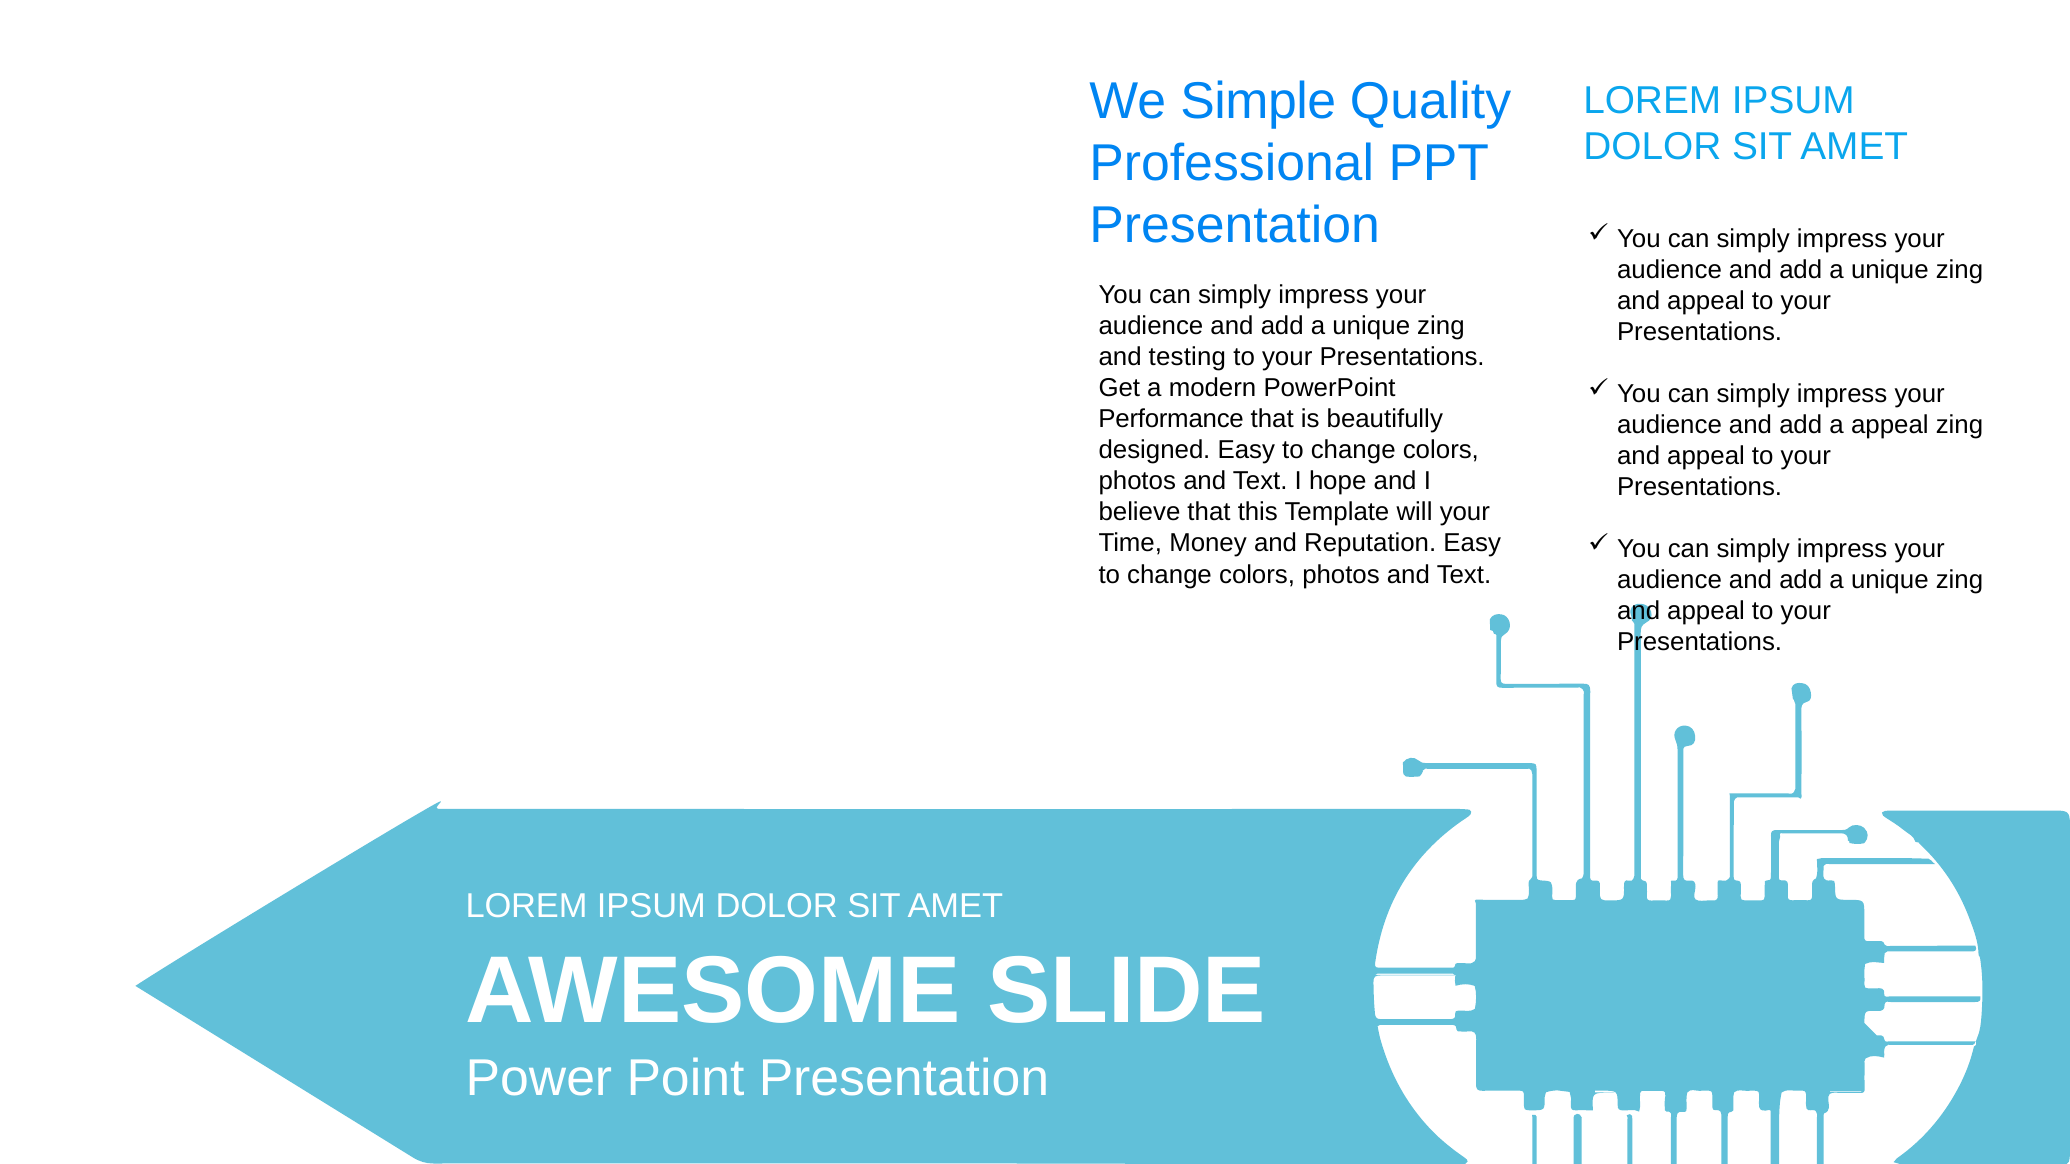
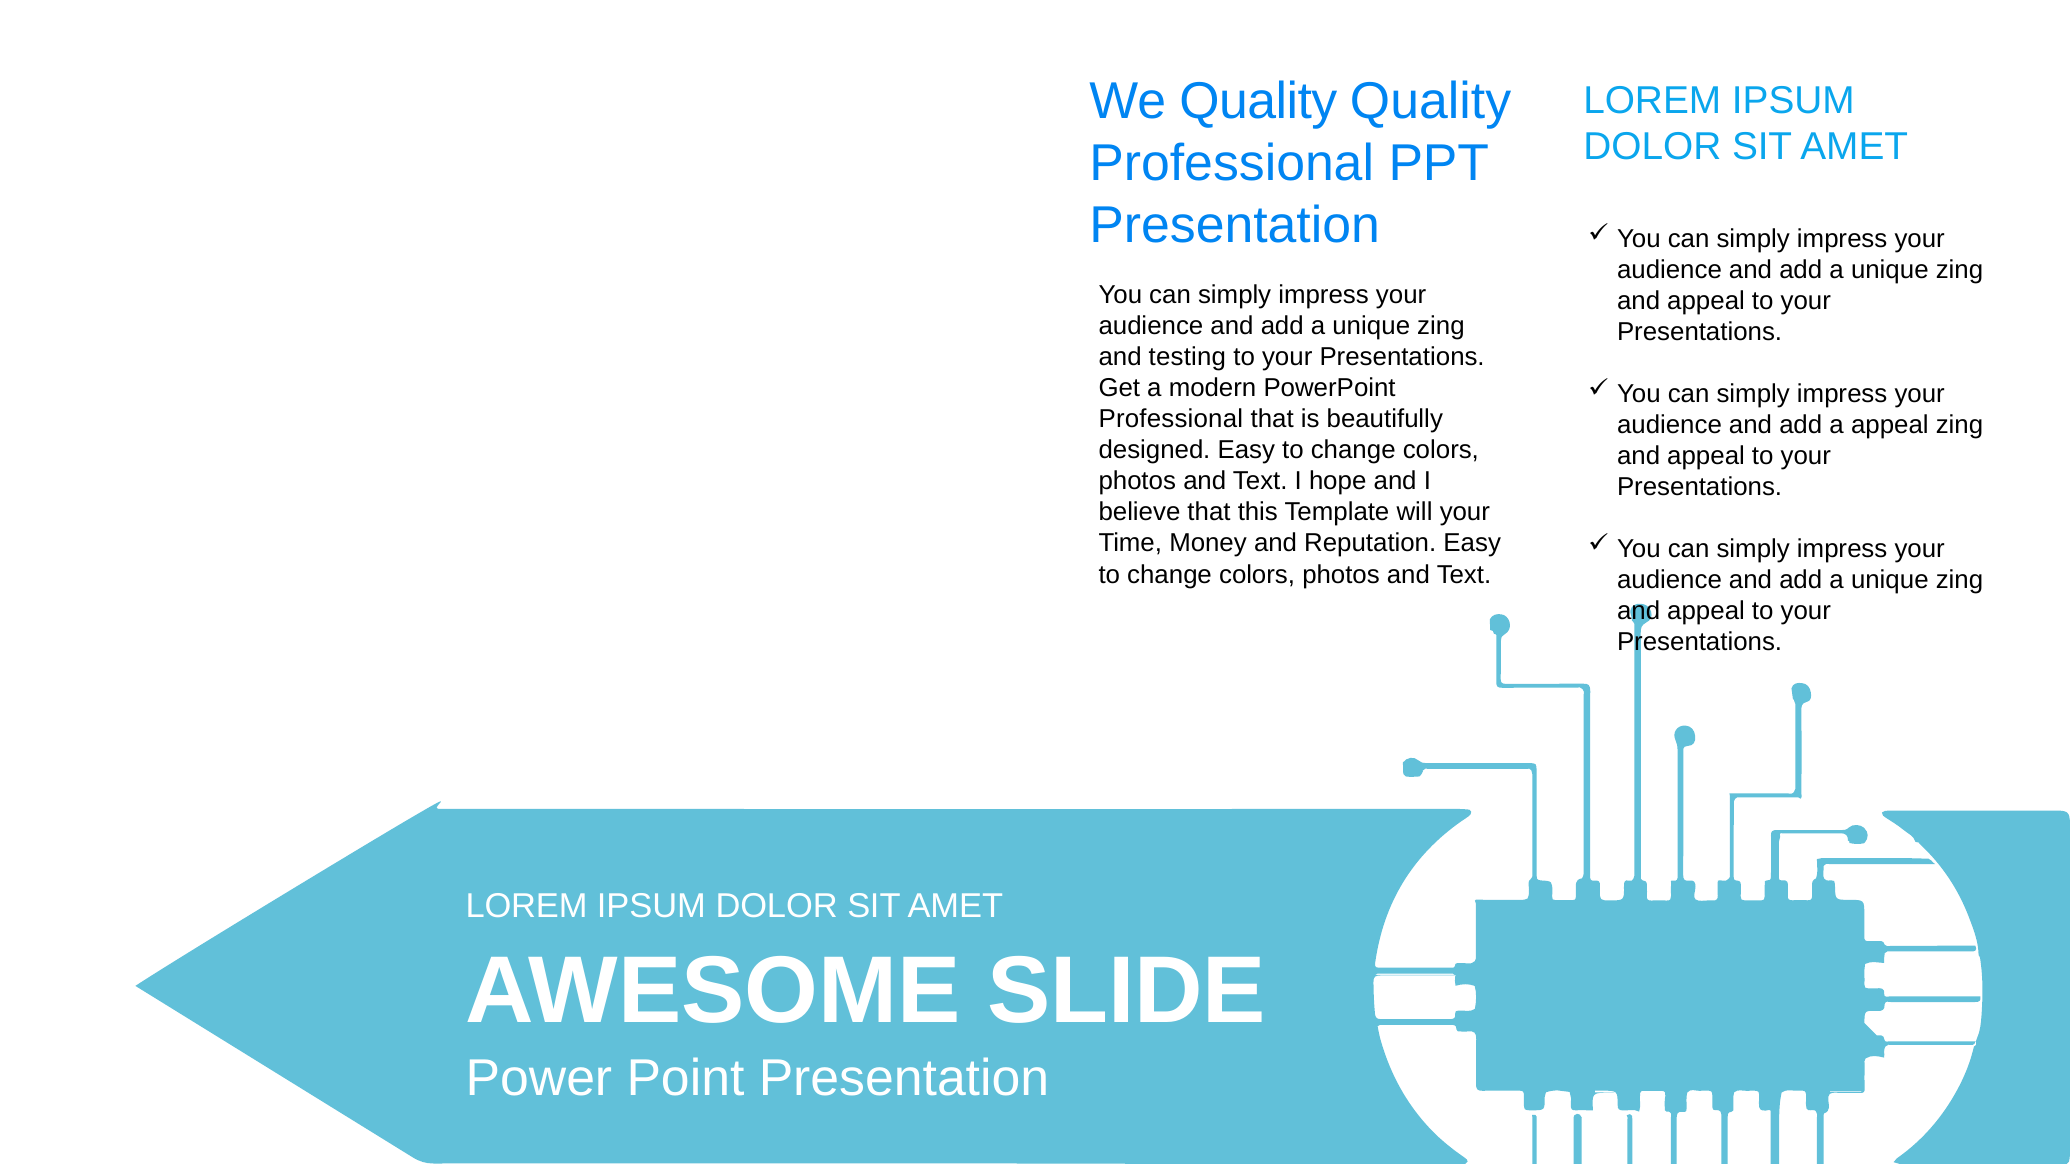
We Simple: Simple -> Quality
Performance at (1171, 419): Performance -> Professional
